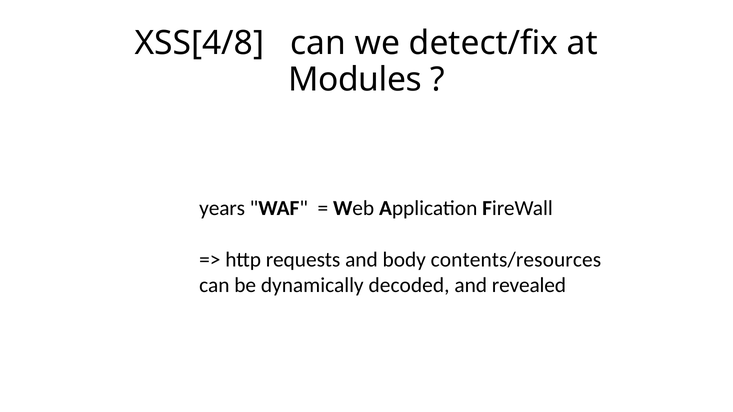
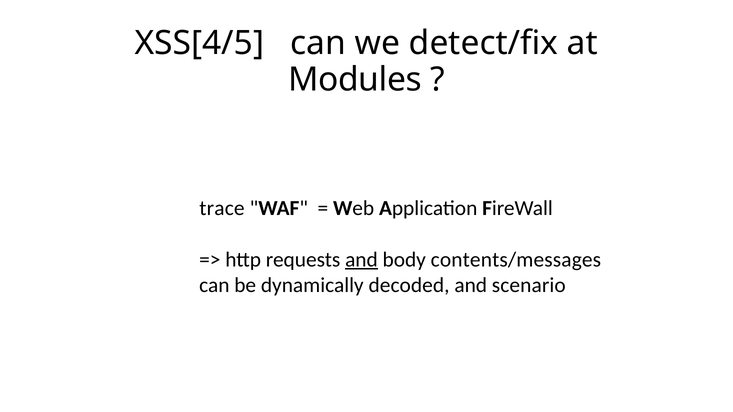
XSS[4/8: XSS[4/8 -> XSS[4/5
years: years -> trace
and at (361, 260) underline: none -> present
contents/resources: contents/resources -> contents/messages
revealed: revealed -> scenario
